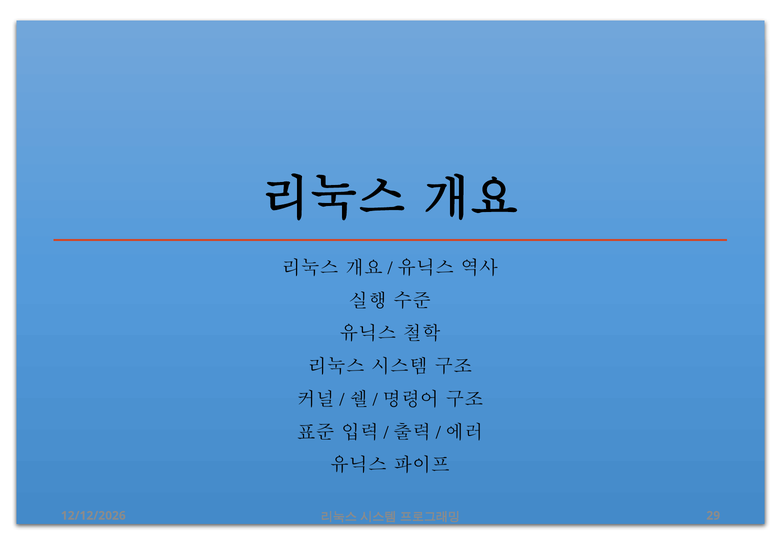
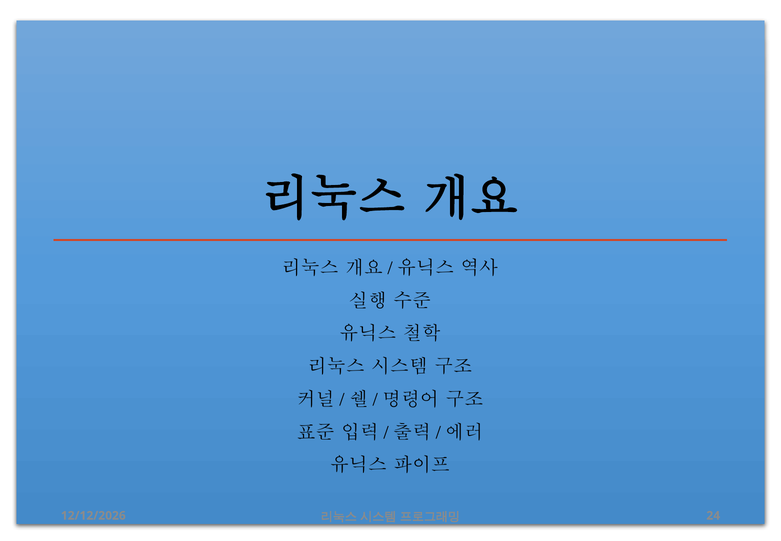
29: 29 -> 24
